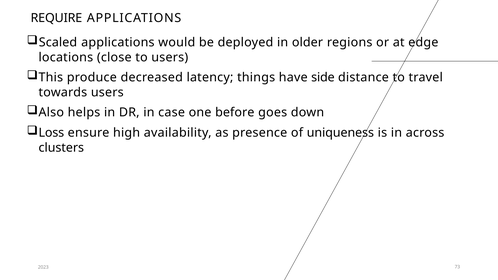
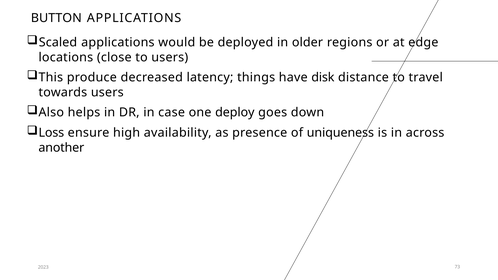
REQUIRE: REQUIRE -> BUTTON
side: side -> disk
before: before -> deploy
clusters: clusters -> another
